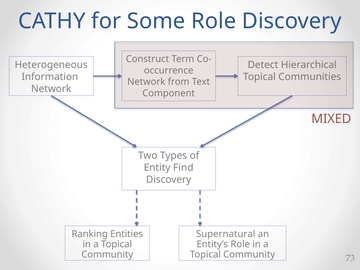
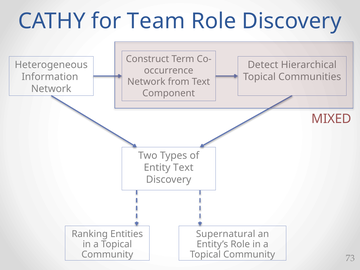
Some: Some -> Team
Entity Find: Find -> Text
